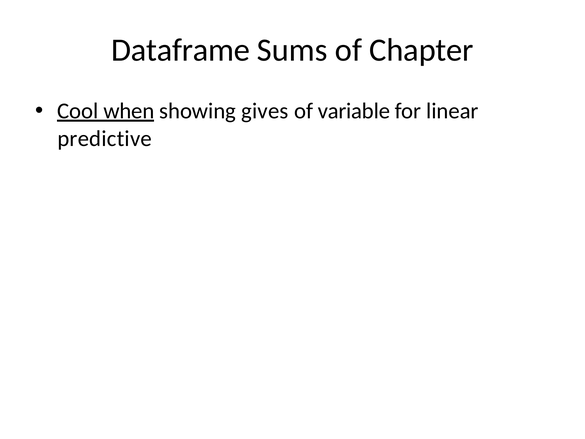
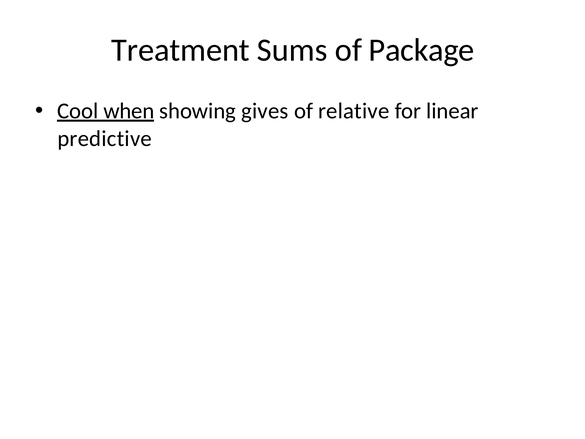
Dataframe: Dataframe -> Treatment
Chapter: Chapter -> Package
variable: variable -> relative
